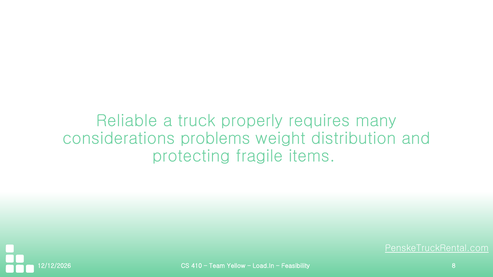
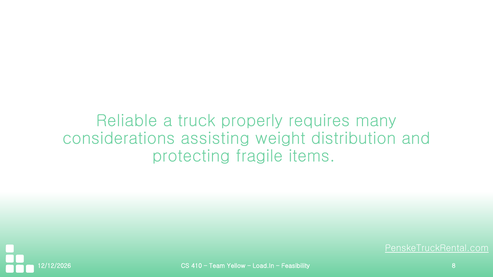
problems: problems -> assisting
